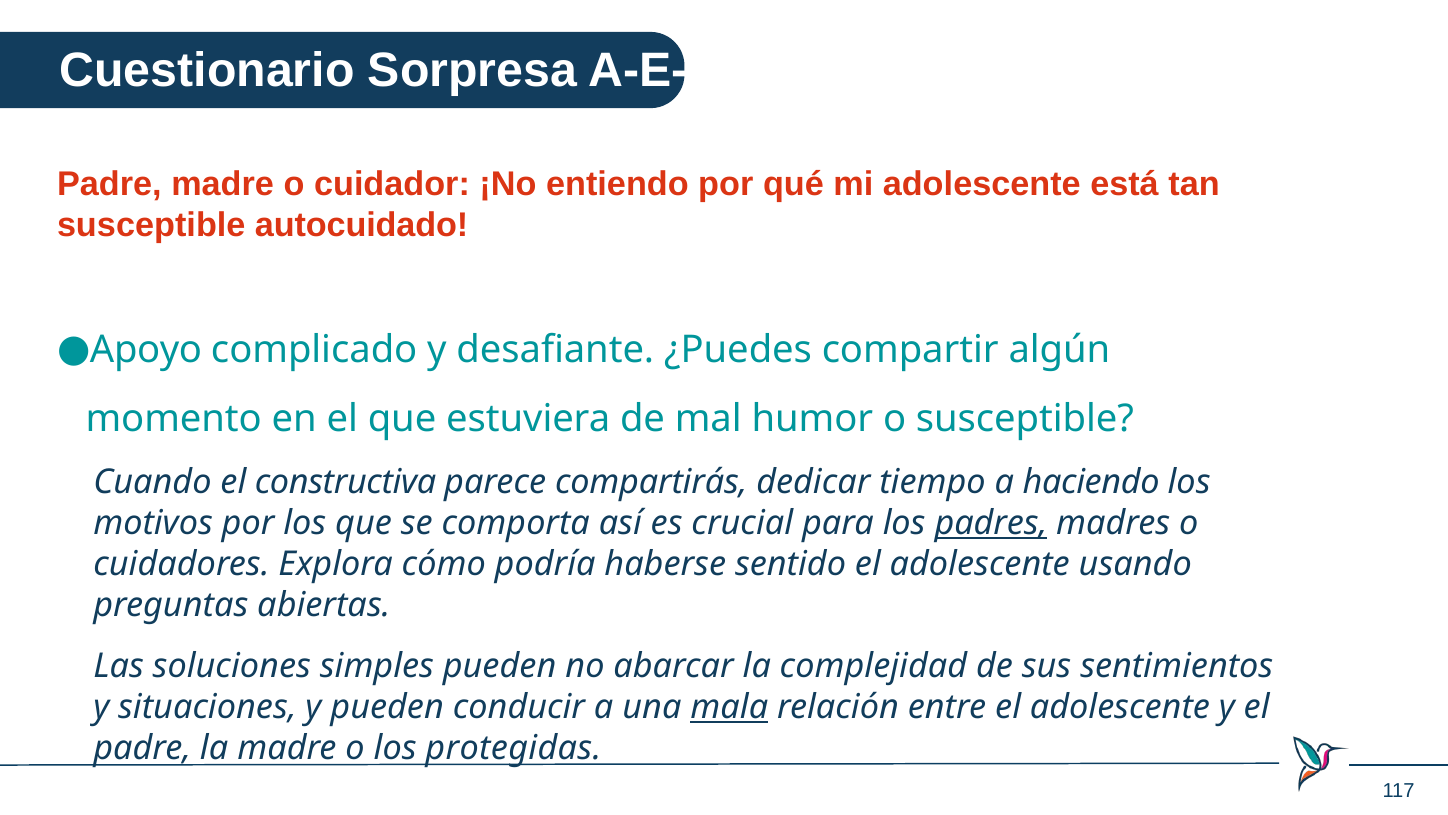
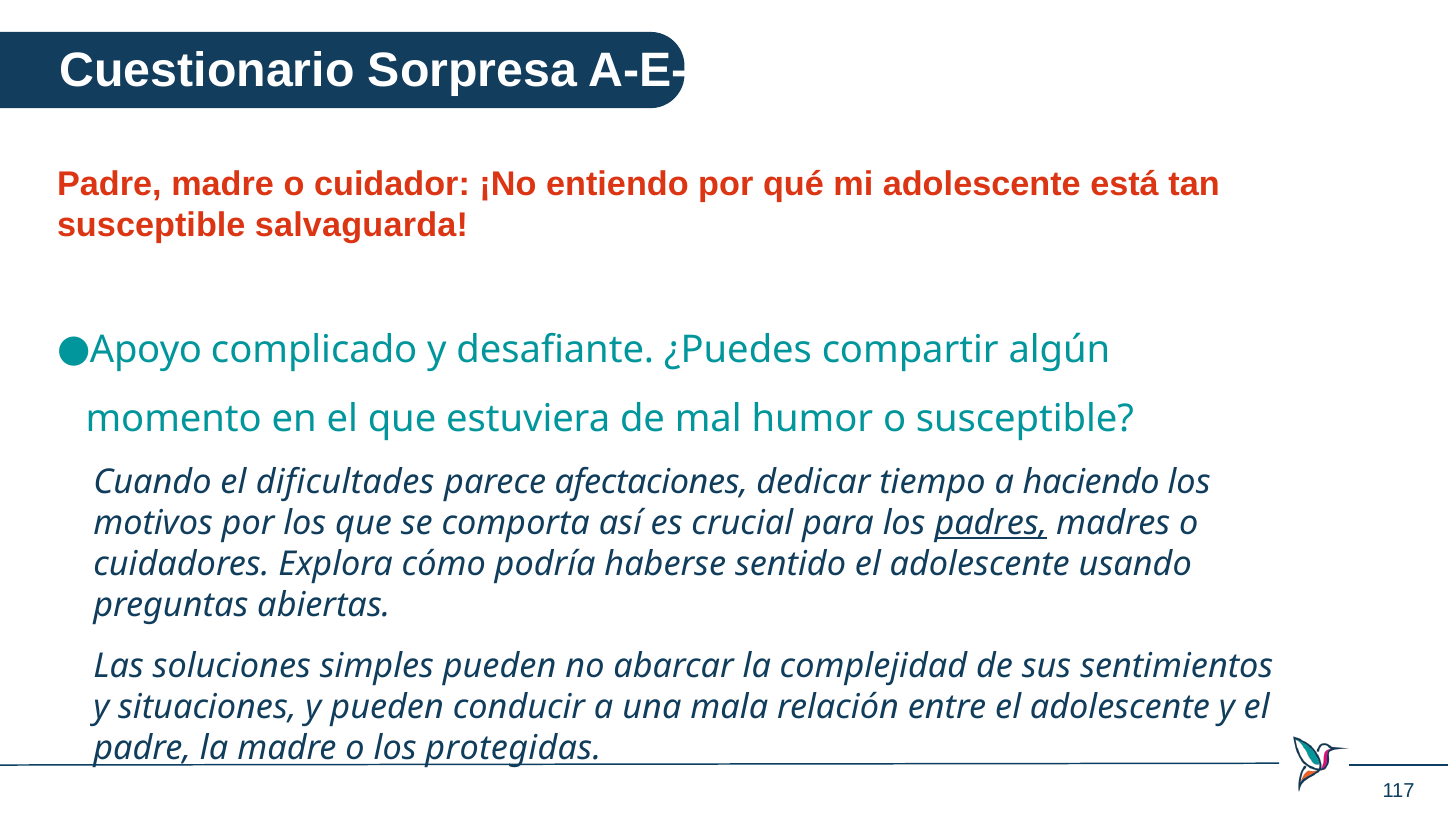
autocuidado: autocuidado -> salvaguarda
constructiva: constructiva -> dificultades
compartirás: compartirás -> afectaciones
mala underline: present -> none
